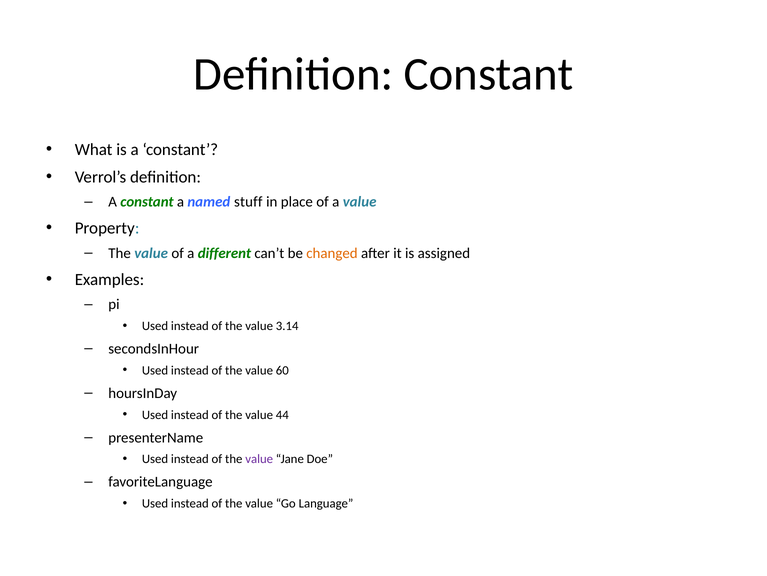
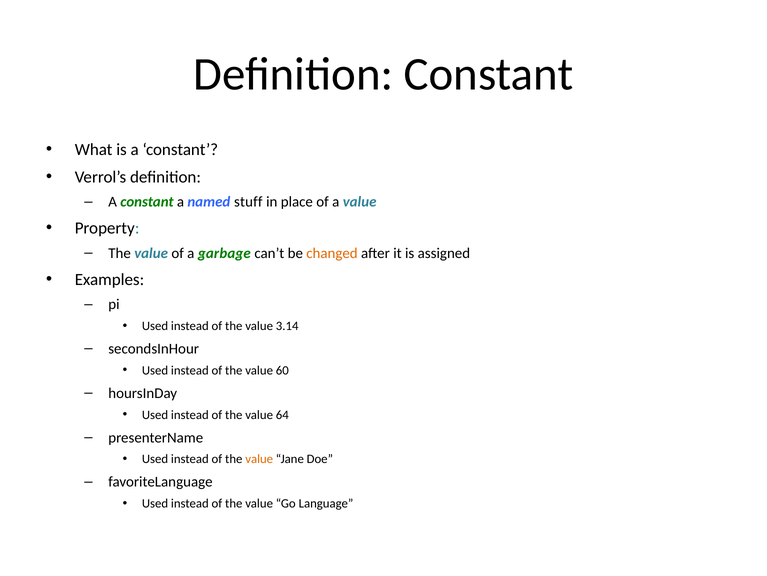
different: different -> garbage
44: 44 -> 64
value at (259, 459) colour: purple -> orange
